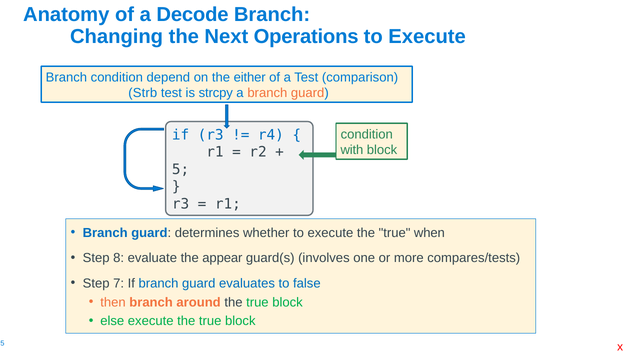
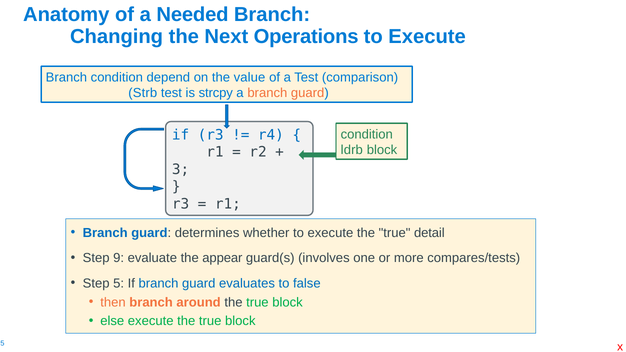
Decode: Decode -> Needed
either: either -> value
with: with -> ldrb
5: 5 -> 3
when: when -> detail
8: 8 -> 9
7: 7 -> 5
